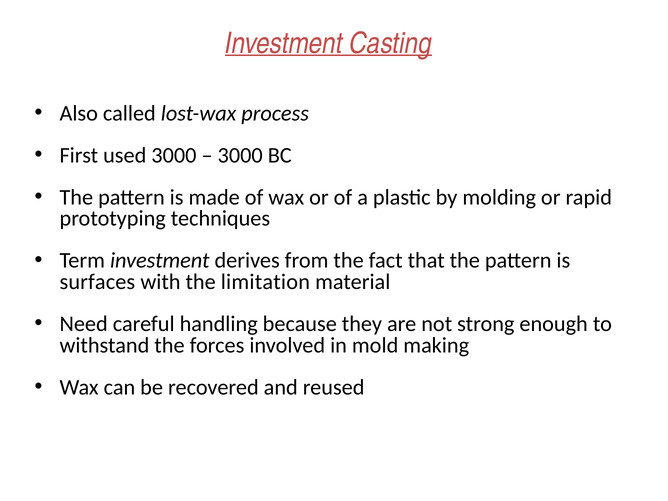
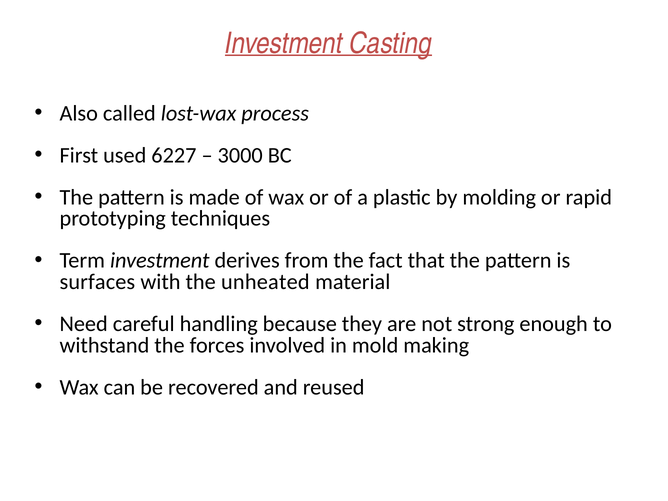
used 3000: 3000 -> 6227
limitation: limitation -> unheated
